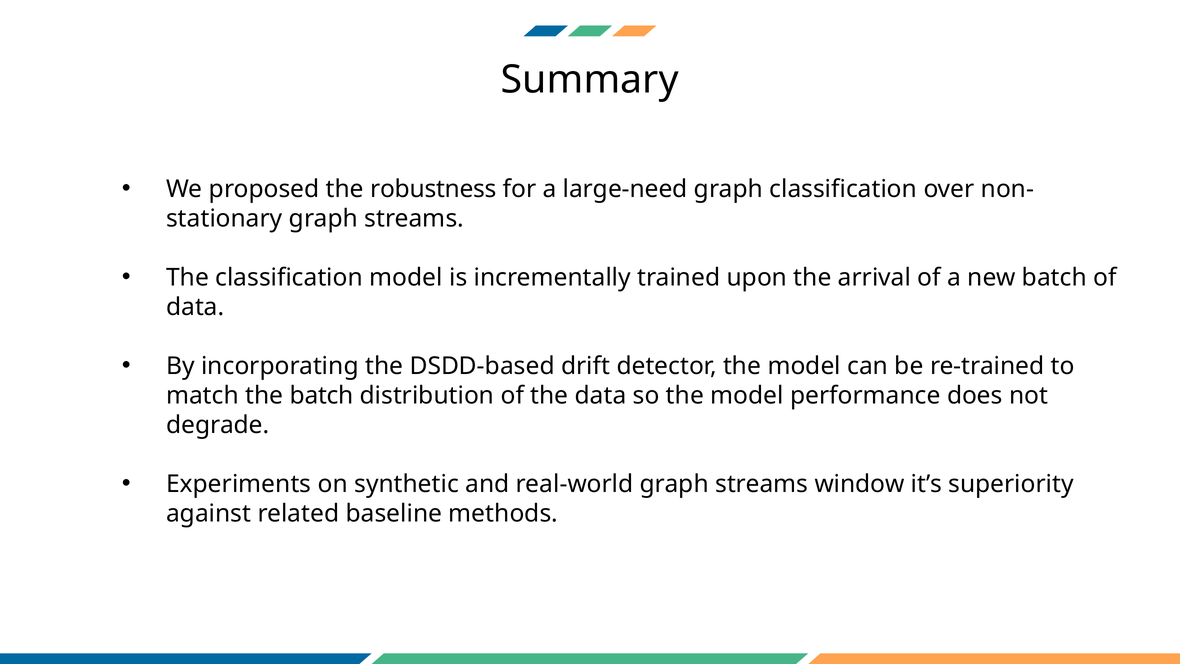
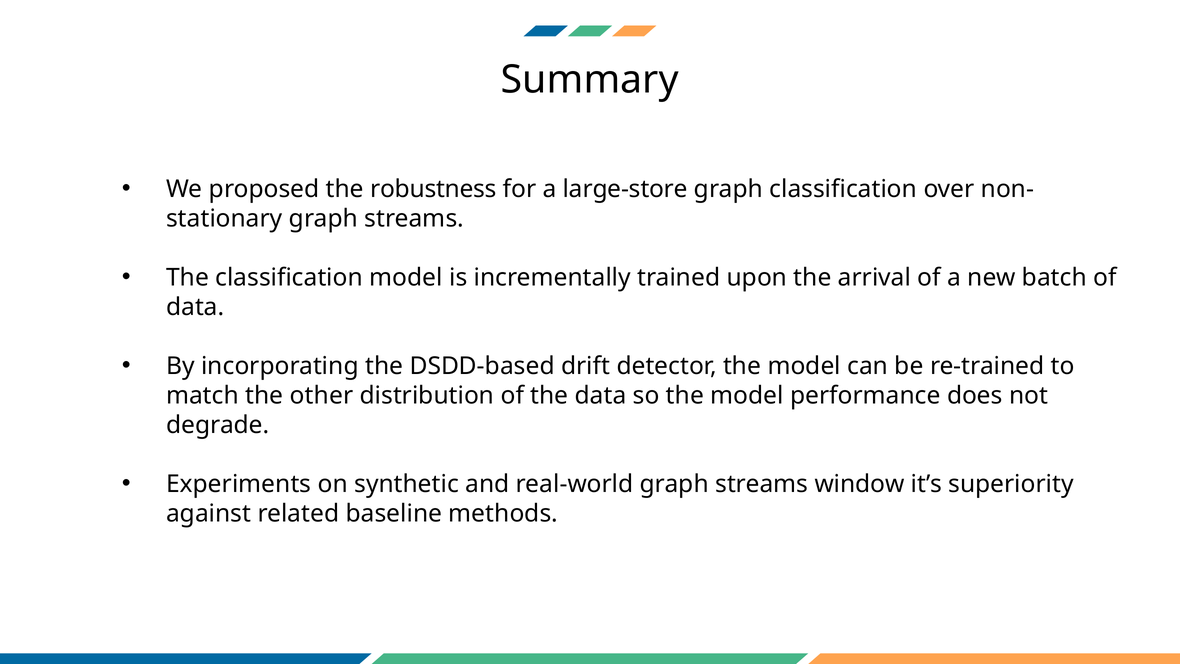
large-need: large-need -> large-store
the batch: batch -> other
